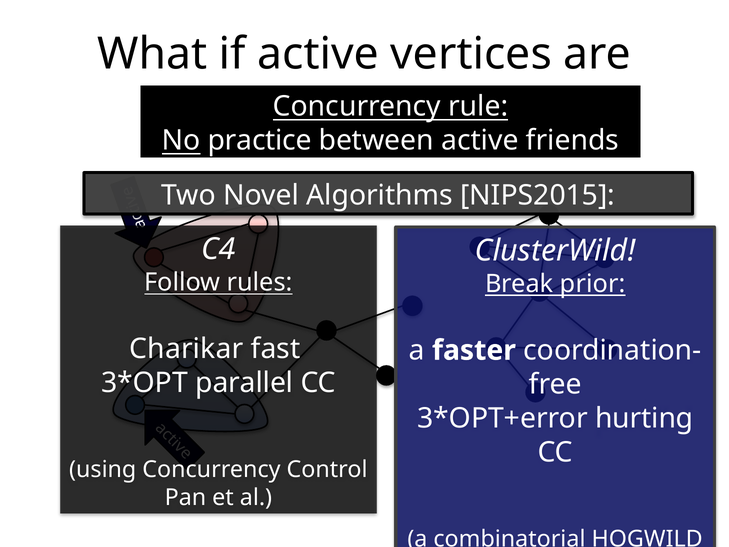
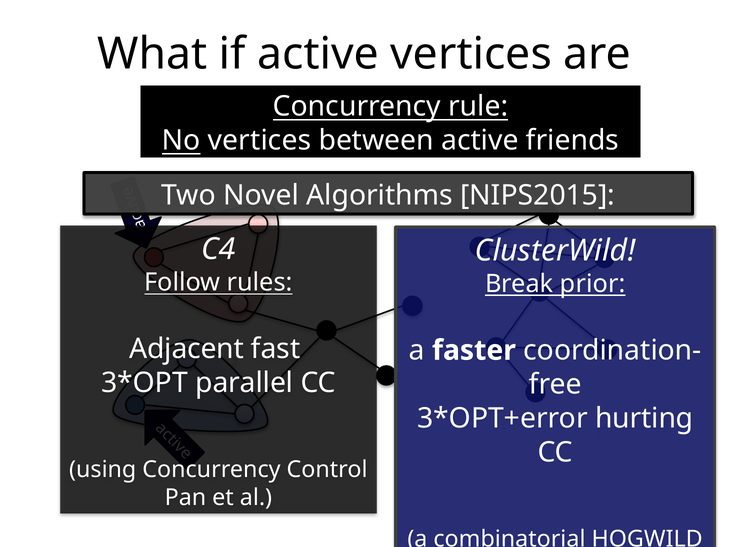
No practice: practice -> vertices
Charikar: Charikar -> Adjacent
